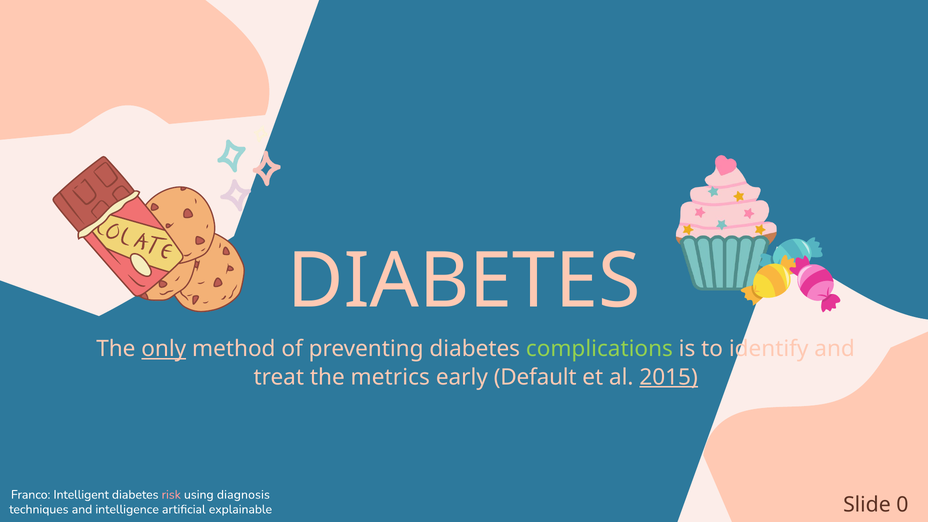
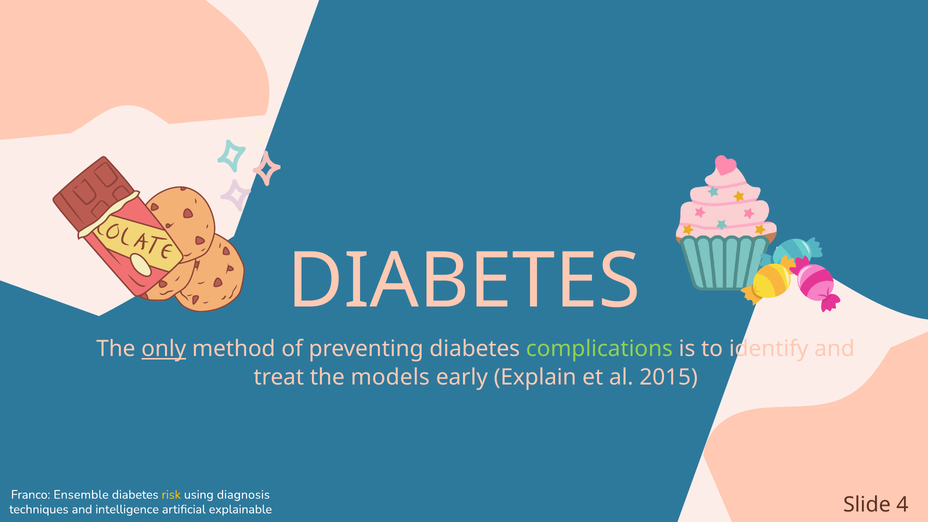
metrics: metrics -> models
Default: Default -> Explain
2015 underline: present -> none
Intelligent: Intelligent -> Ensemble
risk colour: pink -> yellow
0: 0 -> 4
